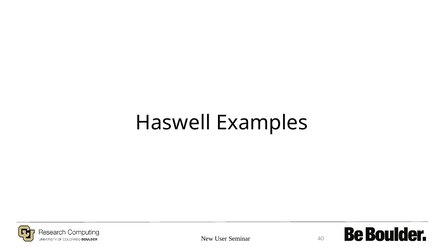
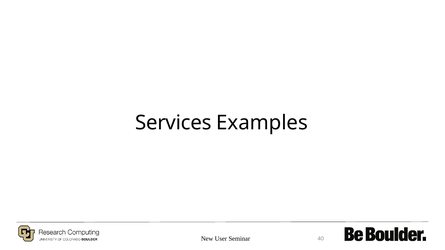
Haswell: Haswell -> Services
